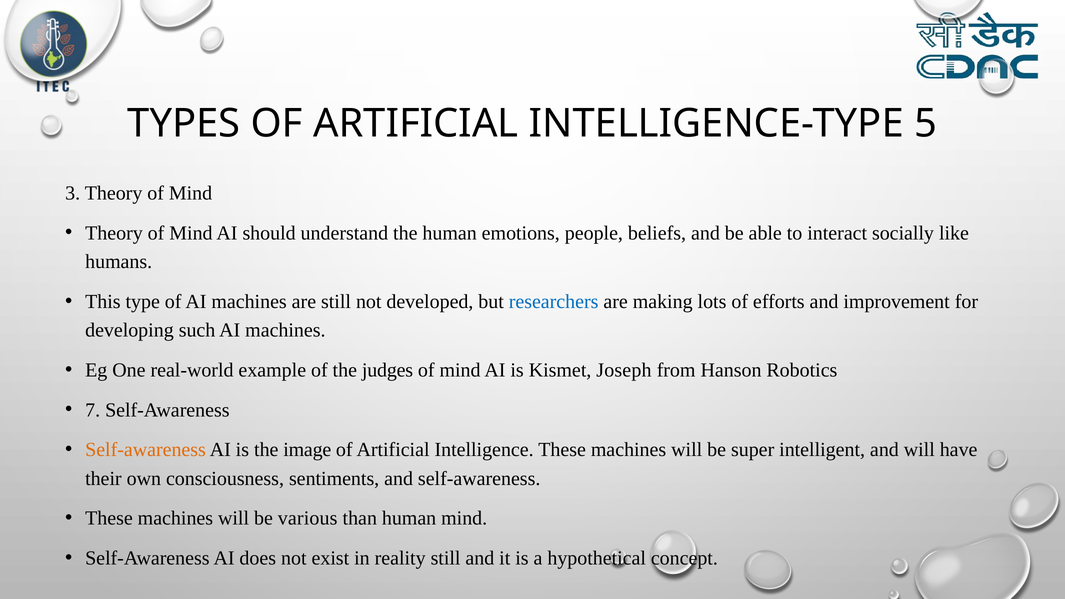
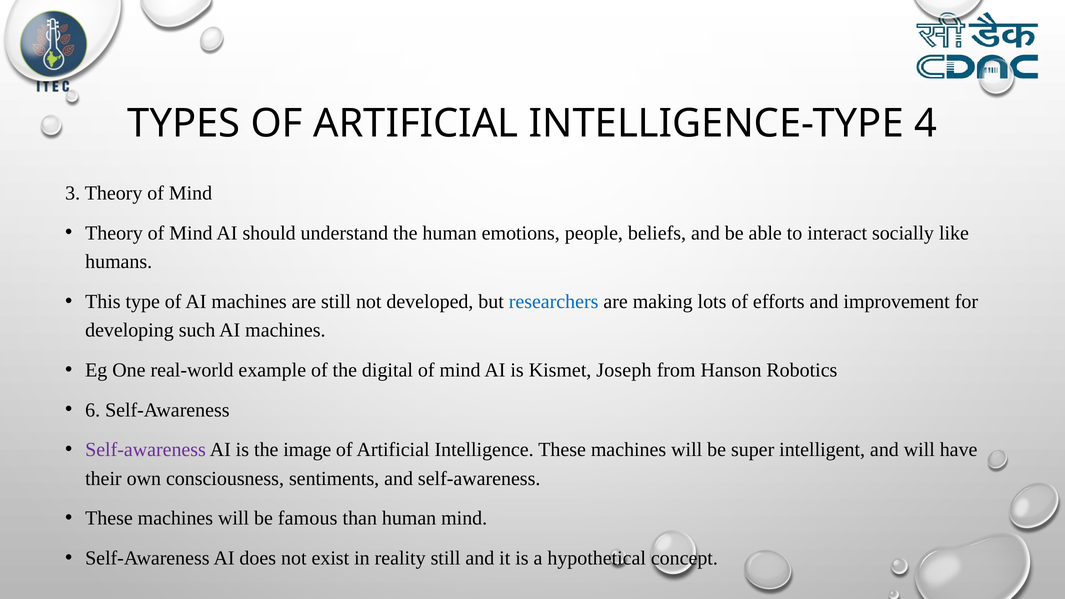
5: 5 -> 4
judges: judges -> digital
7: 7 -> 6
Self-awareness at (146, 450) colour: orange -> purple
various: various -> famous
